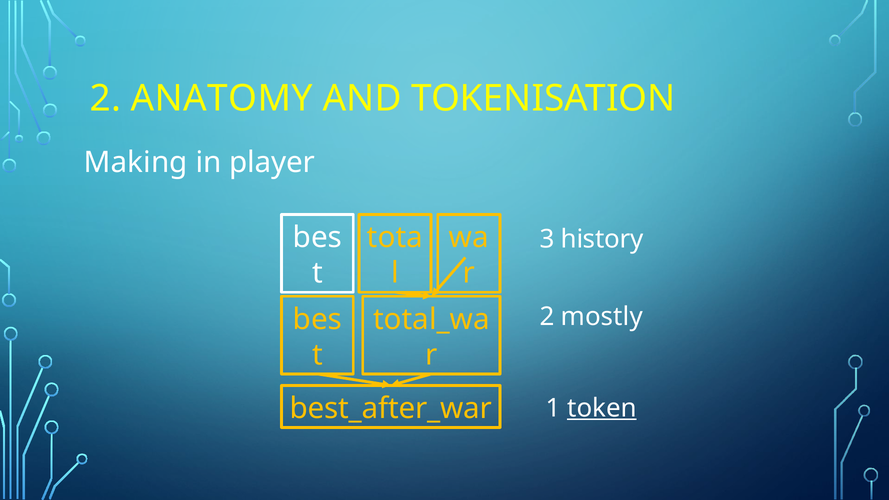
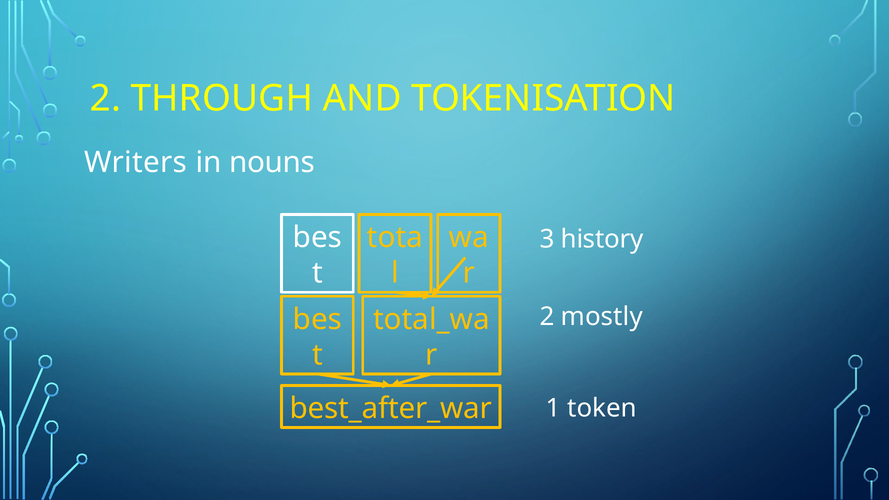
ANATOMY: ANATOMY -> THROUGH
Making: Making -> Writers
player: player -> nouns
token underline: present -> none
